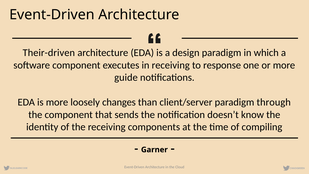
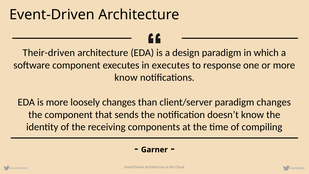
in receiving: receiving -> executes
guide at (126, 77): guide -> know
paradigm through: through -> changes
